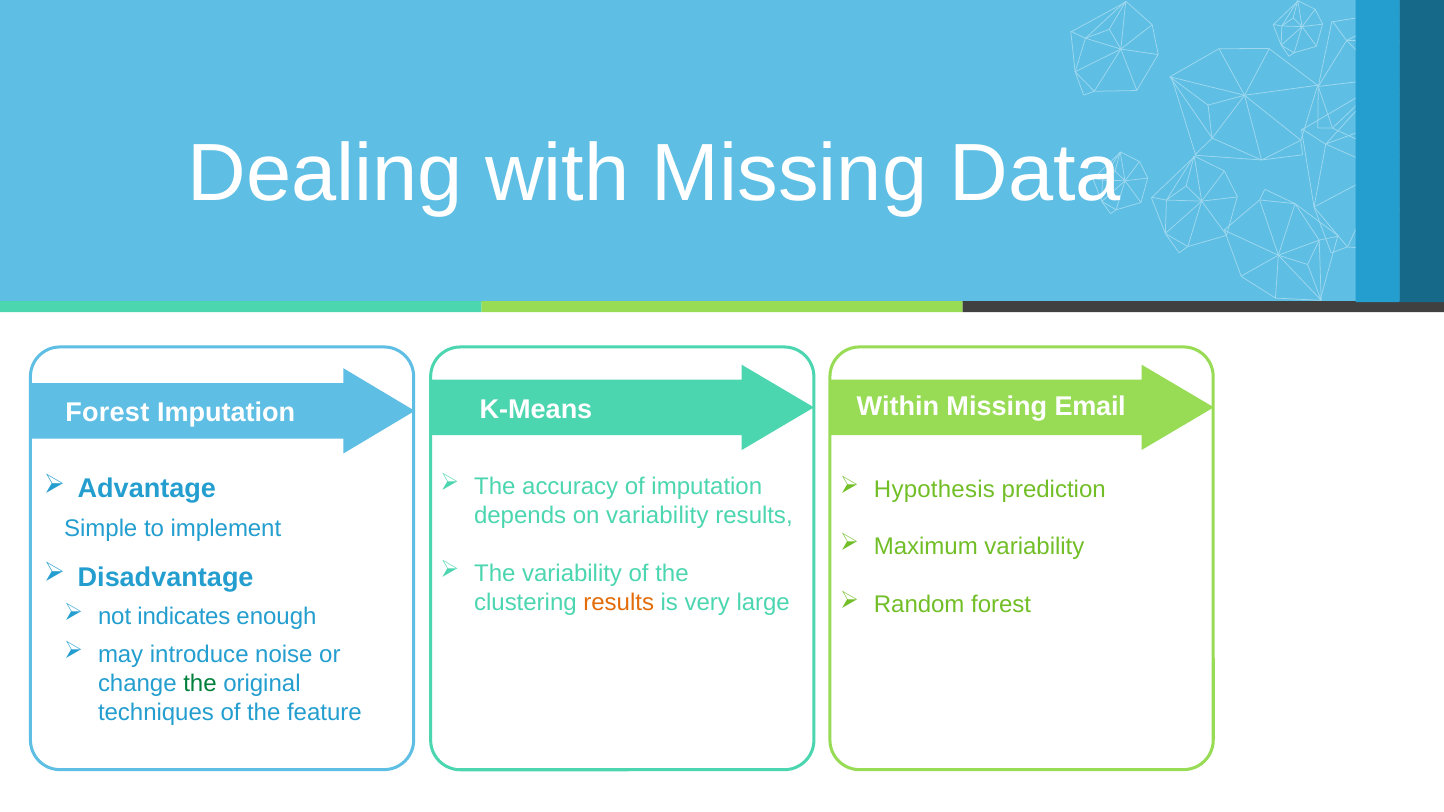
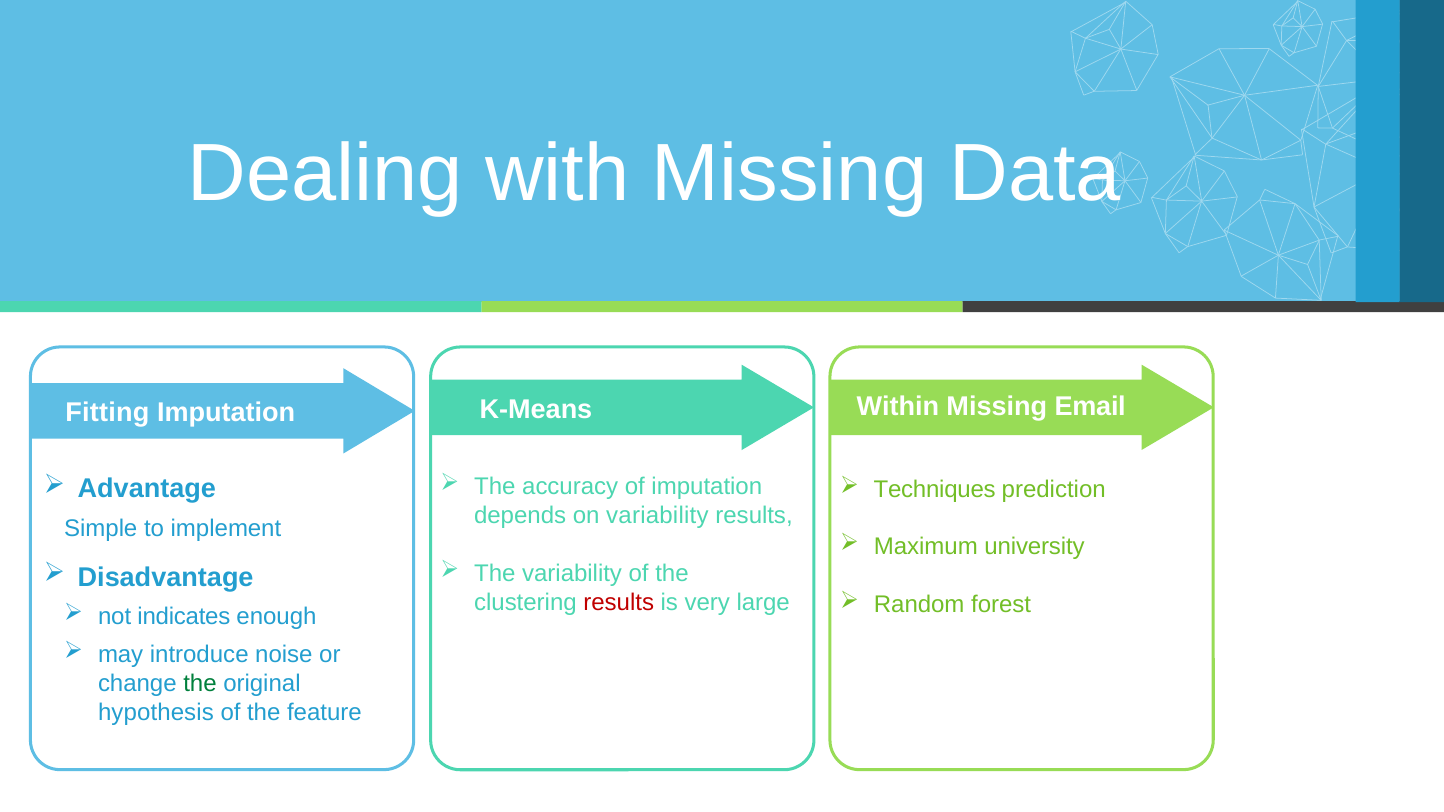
Forest at (107, 413): Forest -> Fitting
Hypothesis: Hypothesis -> Techniques
Maximum variability: variability -> university
results at (619, 603) colour: orange -> red
techniques: techniques -> hypothesis
